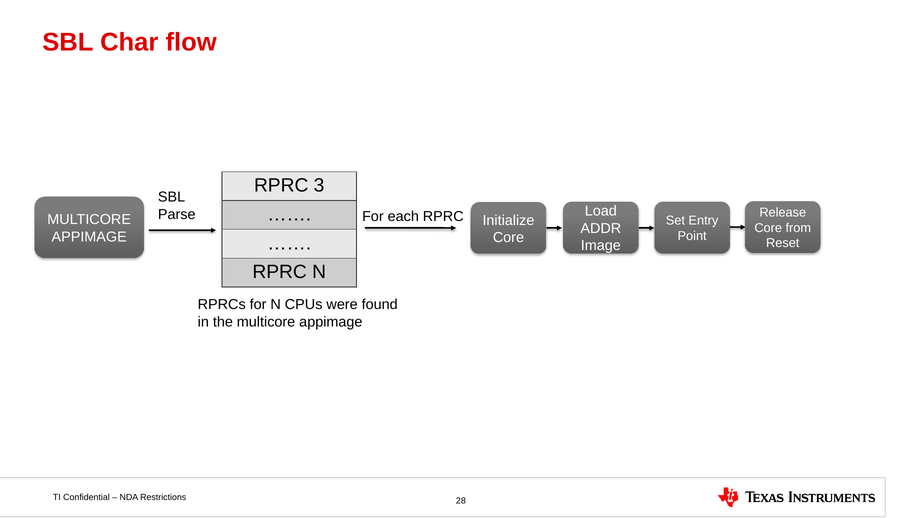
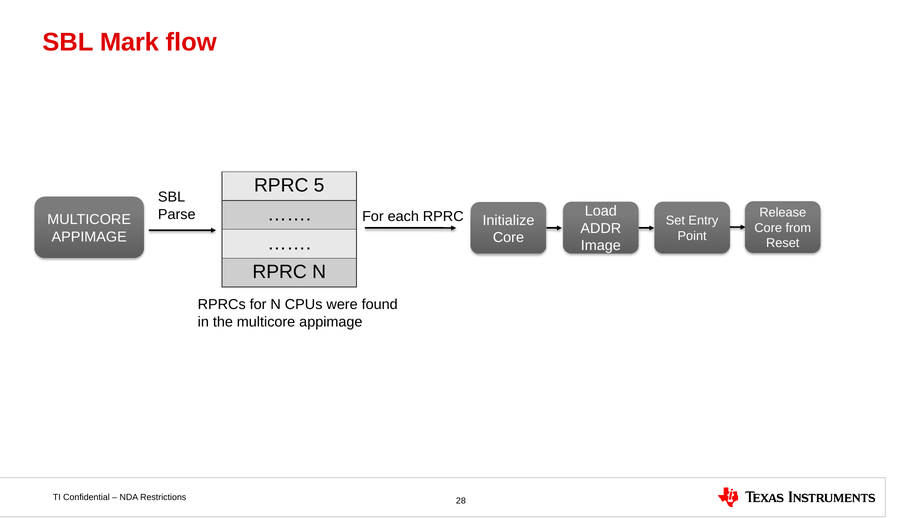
Char: Char -> Mark
3: 3 -> 5
